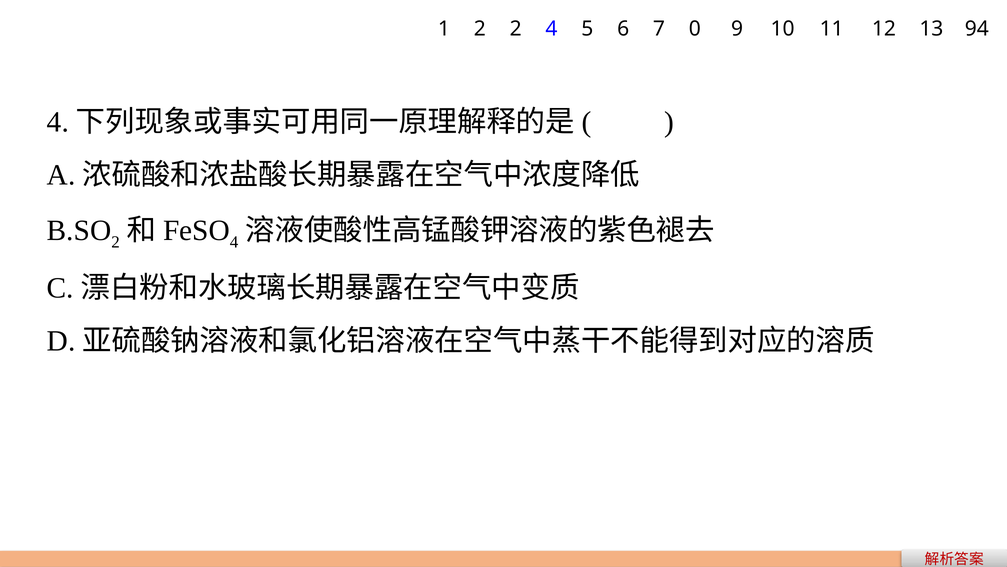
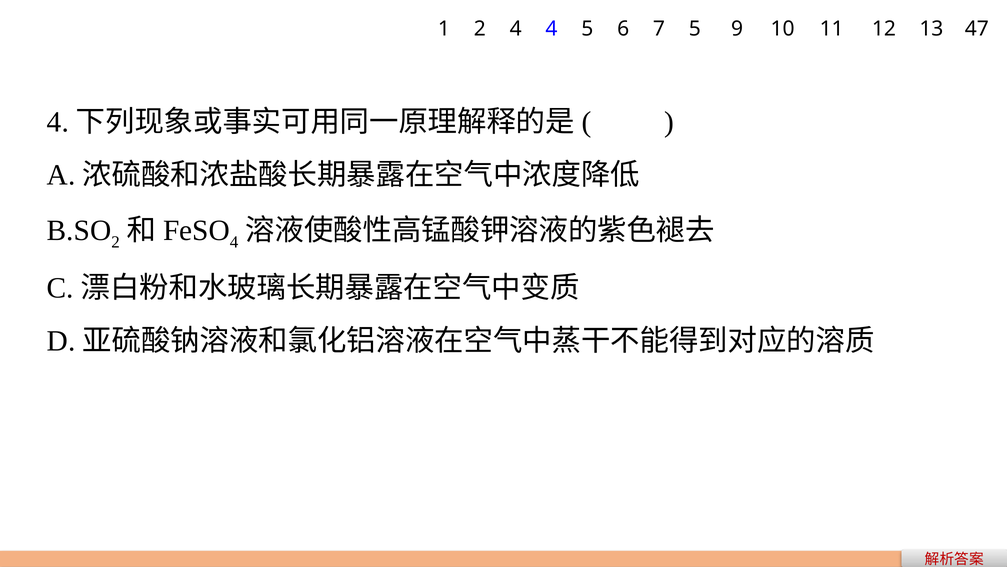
2 2: 2 -> 4
7 0: 0 -> 5
94: 94 -> 47
